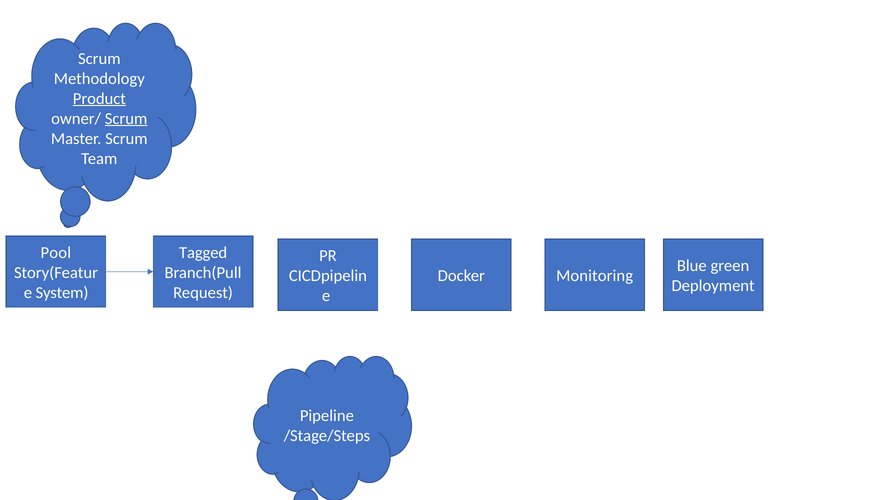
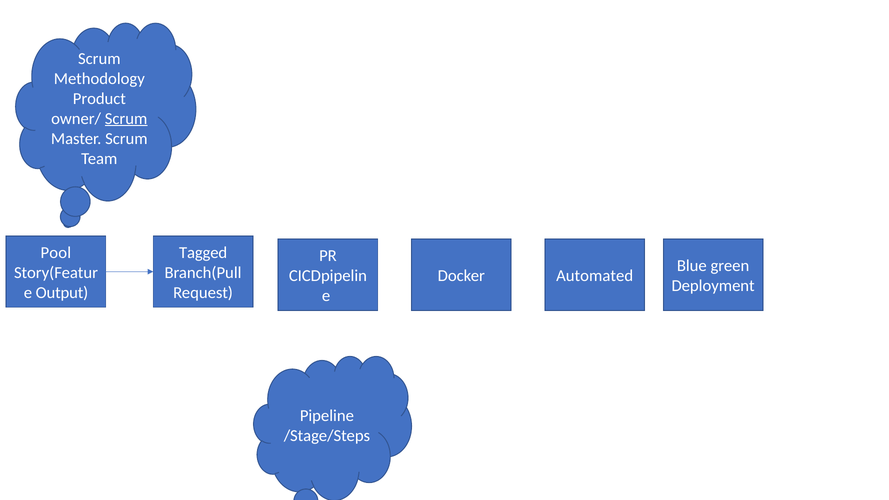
Product underline: present -> none
Monitoring: Monitoring -> Automated
System: System -> Output
